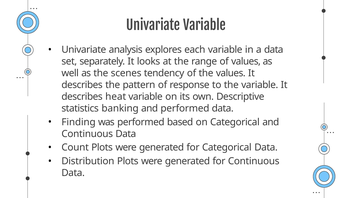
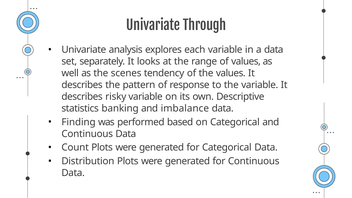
Univariate Variable: Variable -> Through
heat: heat -> risky
and performed: performed -> imbalance
